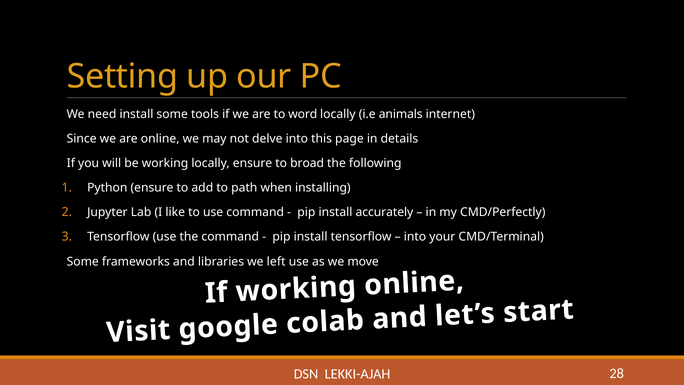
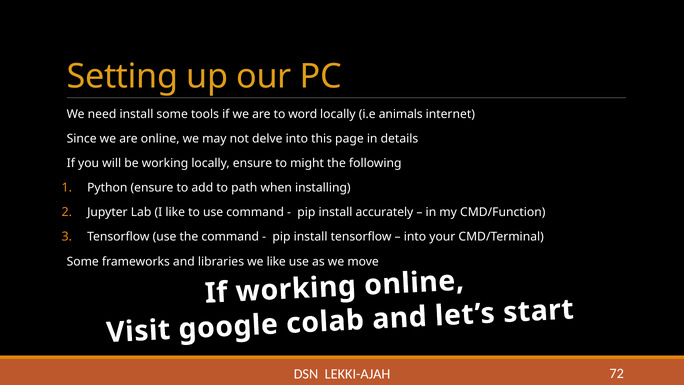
broad: broad -> might
CMD/Perfectly: CMD/Perfectly -> CMD/Function
we left: left -> like
28: 28 -> 72
